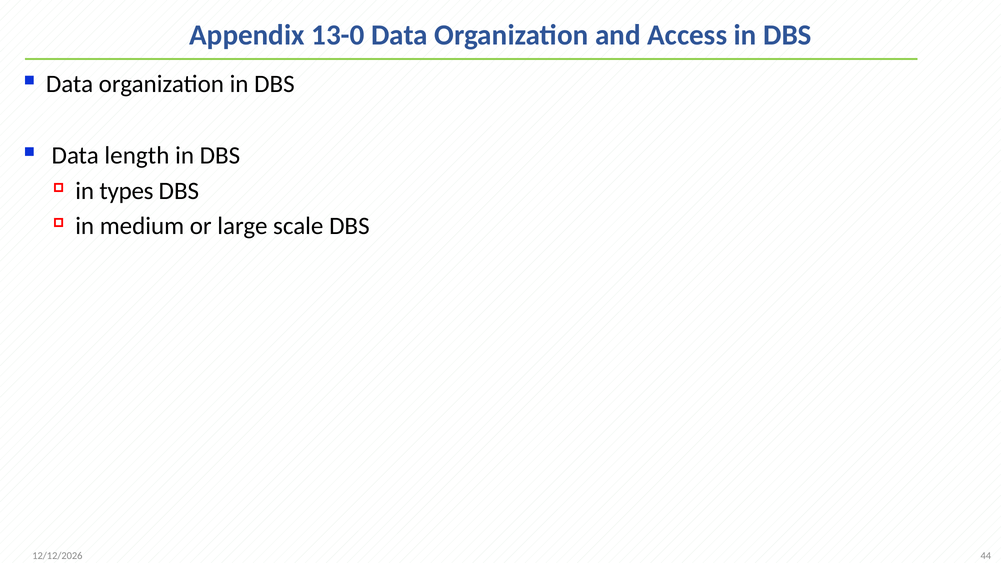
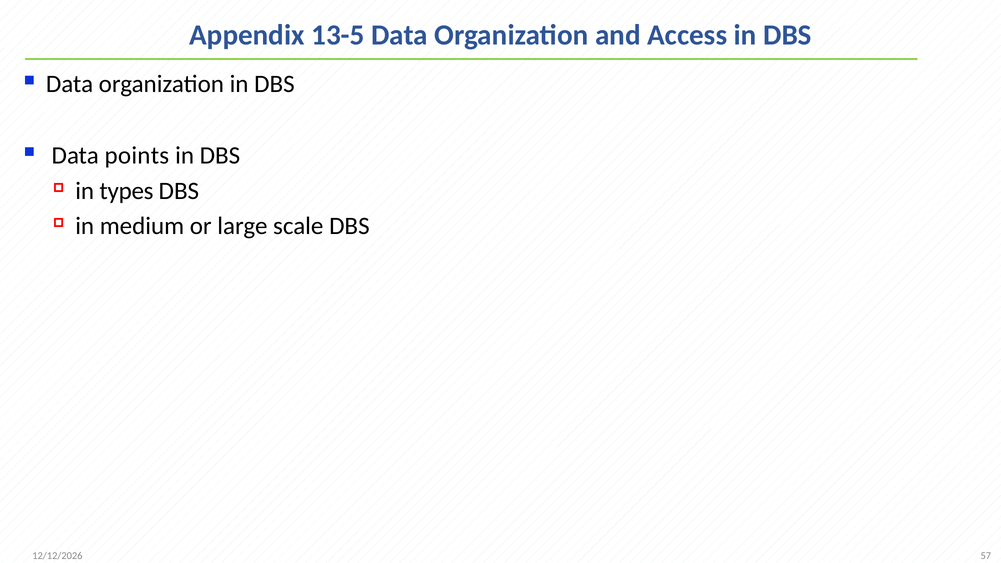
13-0: 13-0 -> 13-5
length: length -> points
44: 44 -> 57
